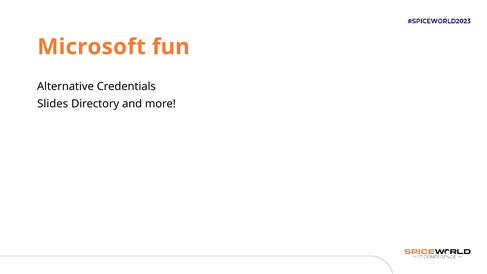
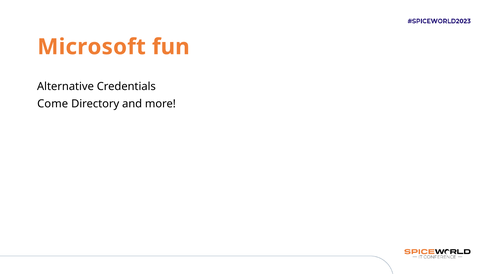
Slides: Slides -> Come
